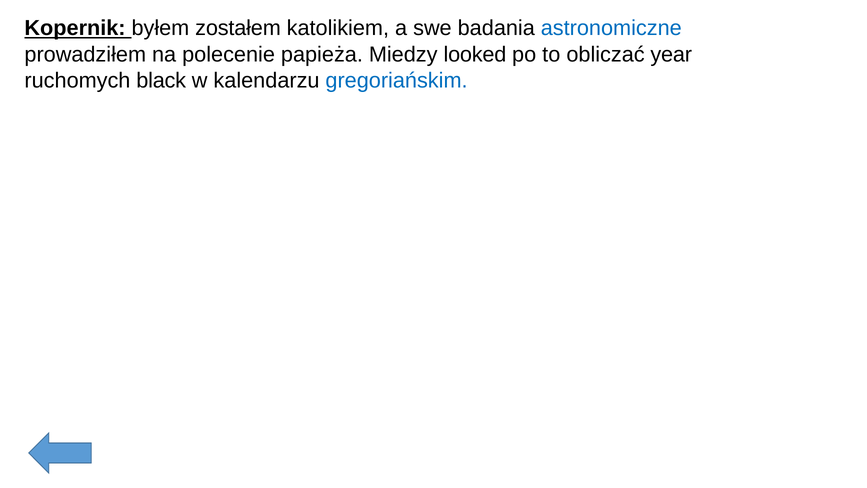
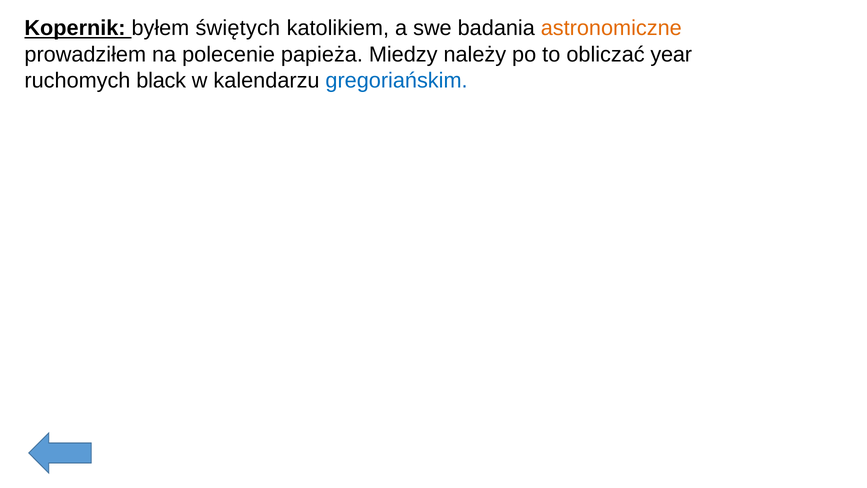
zostałem: zostałem -> świętych
astronomiczne colour: blue -> orange
looked: looked -> należy
